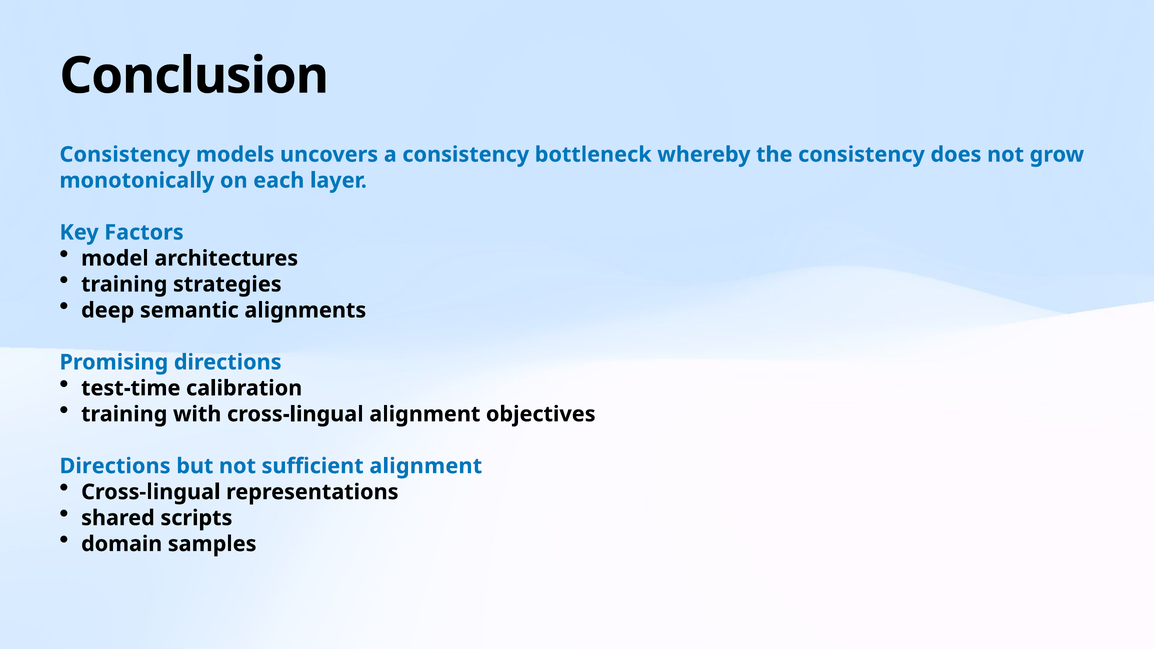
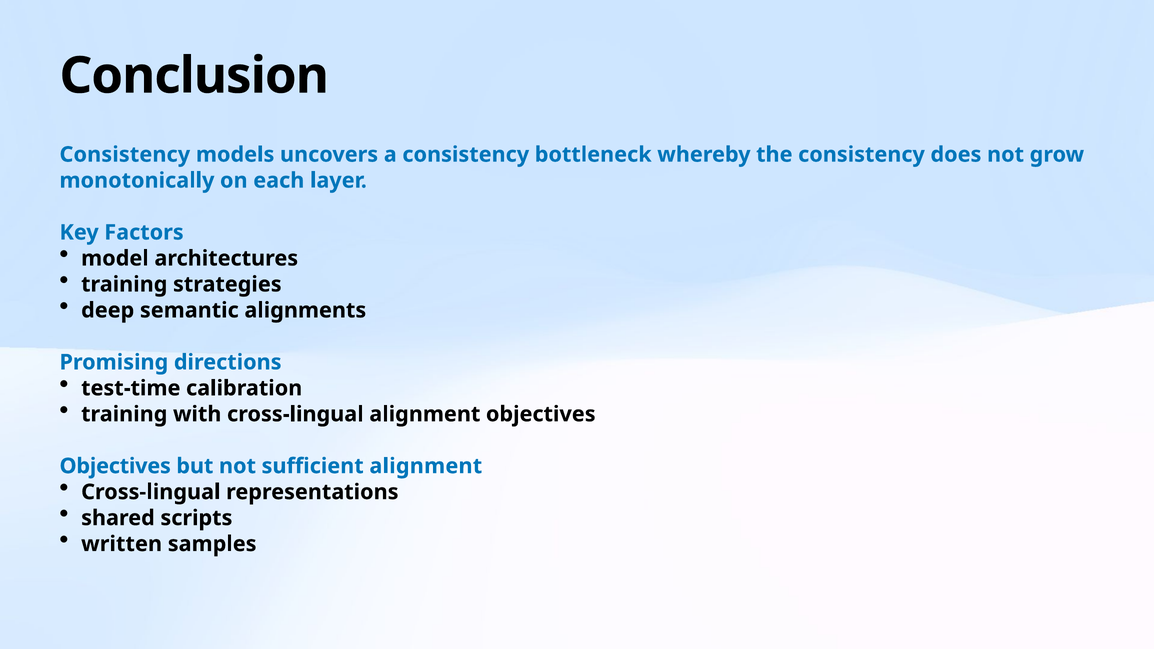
Directions at (115, 466): Directions -> Objectives
domain: domain -> written
